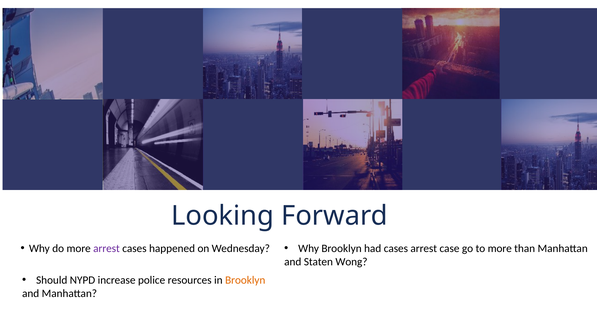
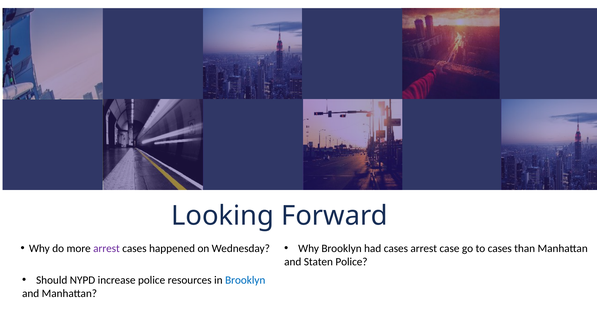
to more: more -> cases
Staten Wong: Wong -> Police
Brooklyn at (245, 280) colour: orange -> blue
